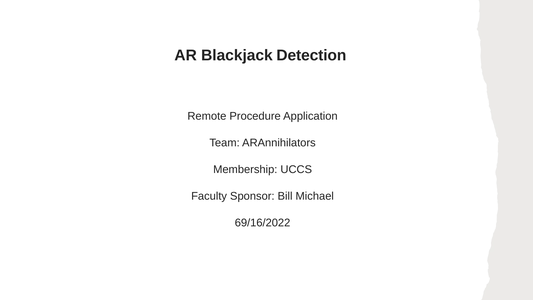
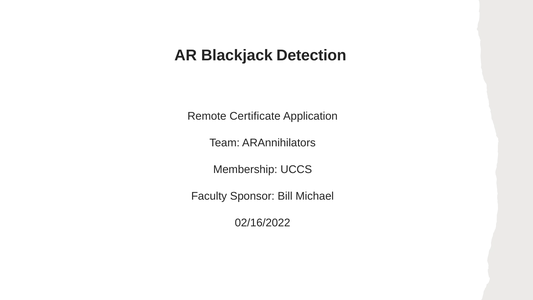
Procedure: Procedure -> Certificate
69/16/2022: 69/16/2022 -> 02/16/2022
